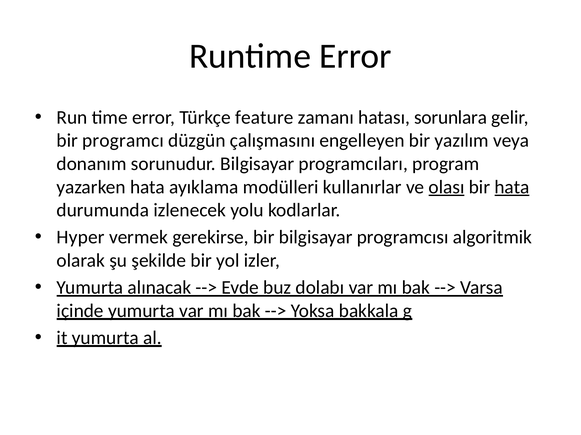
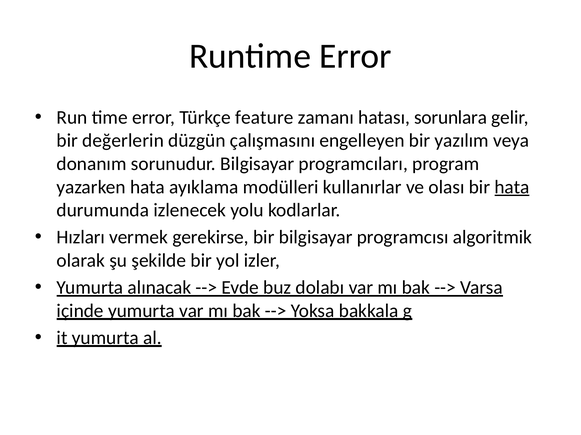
programcı: programcı -> değerlerin
olası underline: present -> none
Hyper: Hyper -> Hızları
